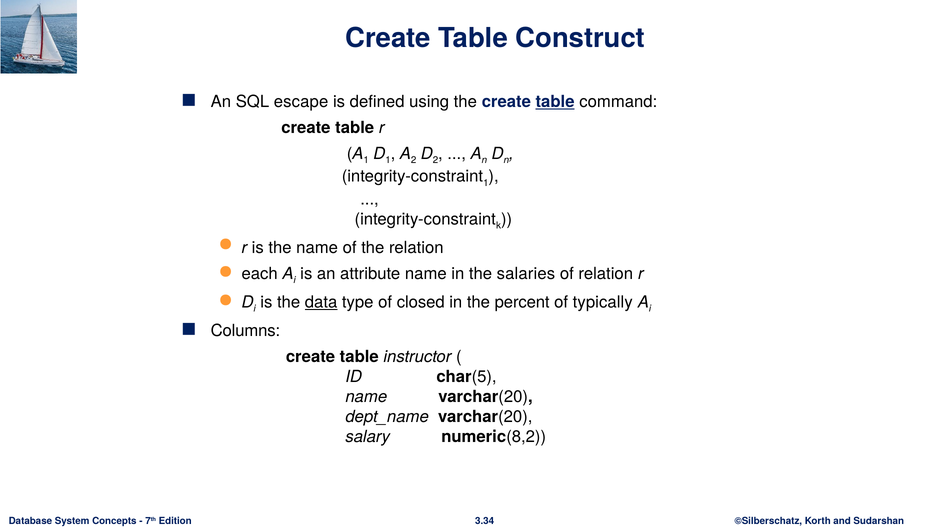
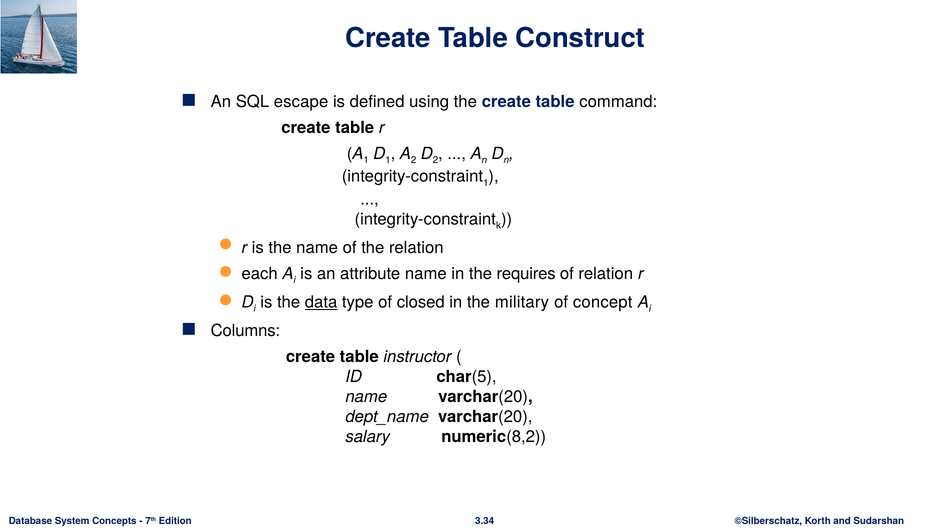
table at (555, 102) underline: present -> none
salaries: salaries -> requires
percent: percent -> military
typically: typically -> concept
